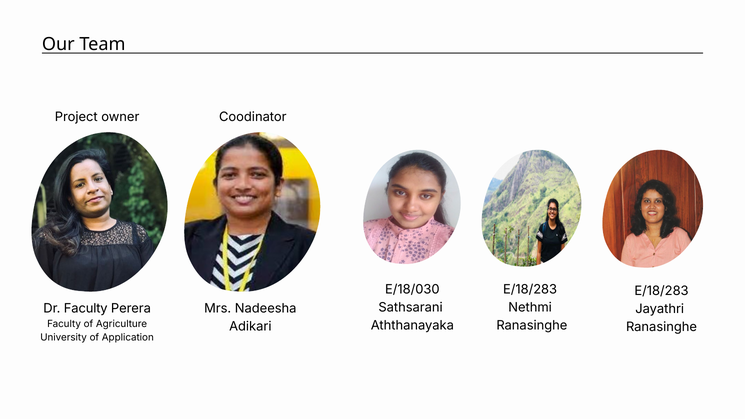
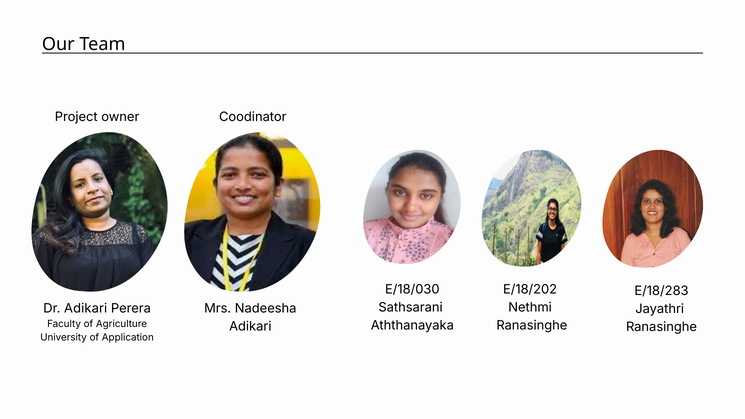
E/18/283 at (530, 289): E/18/283 -> E/18/202
Dr Faculty: Faculty -> Adikari
